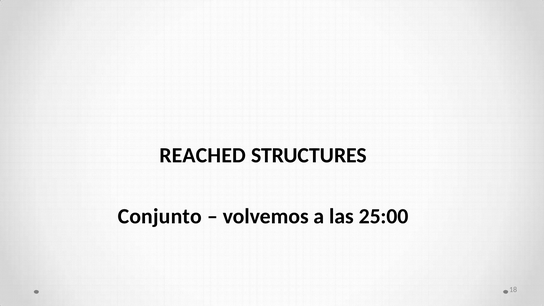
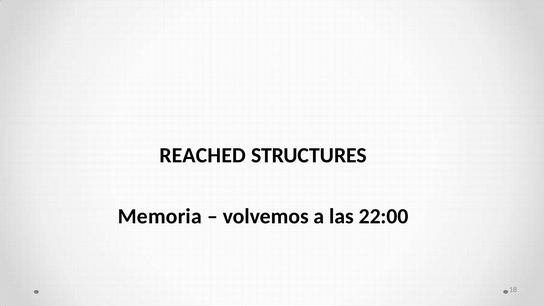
Conjunto: Conjunto -> Memoria
25:00: 25:00 -> 22:00
